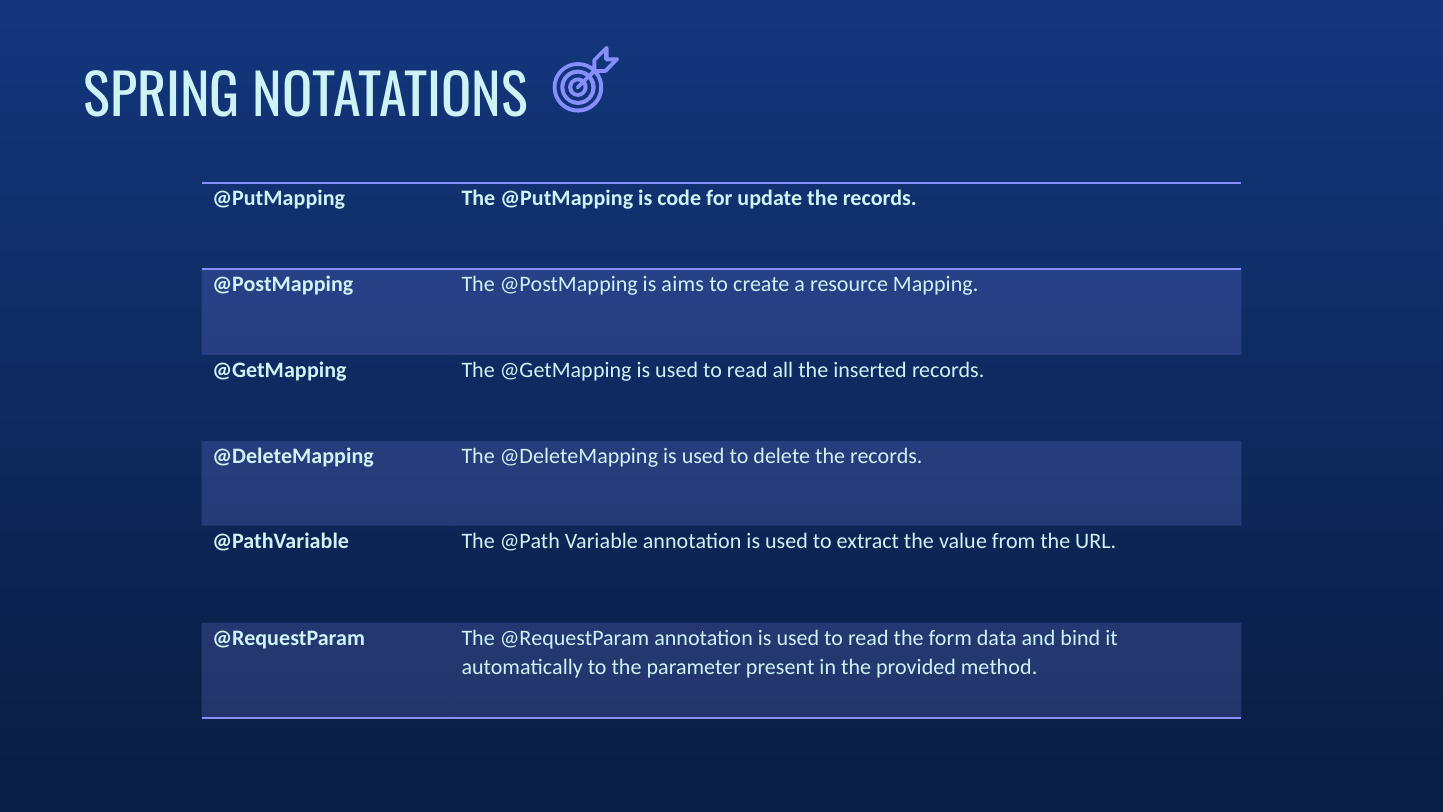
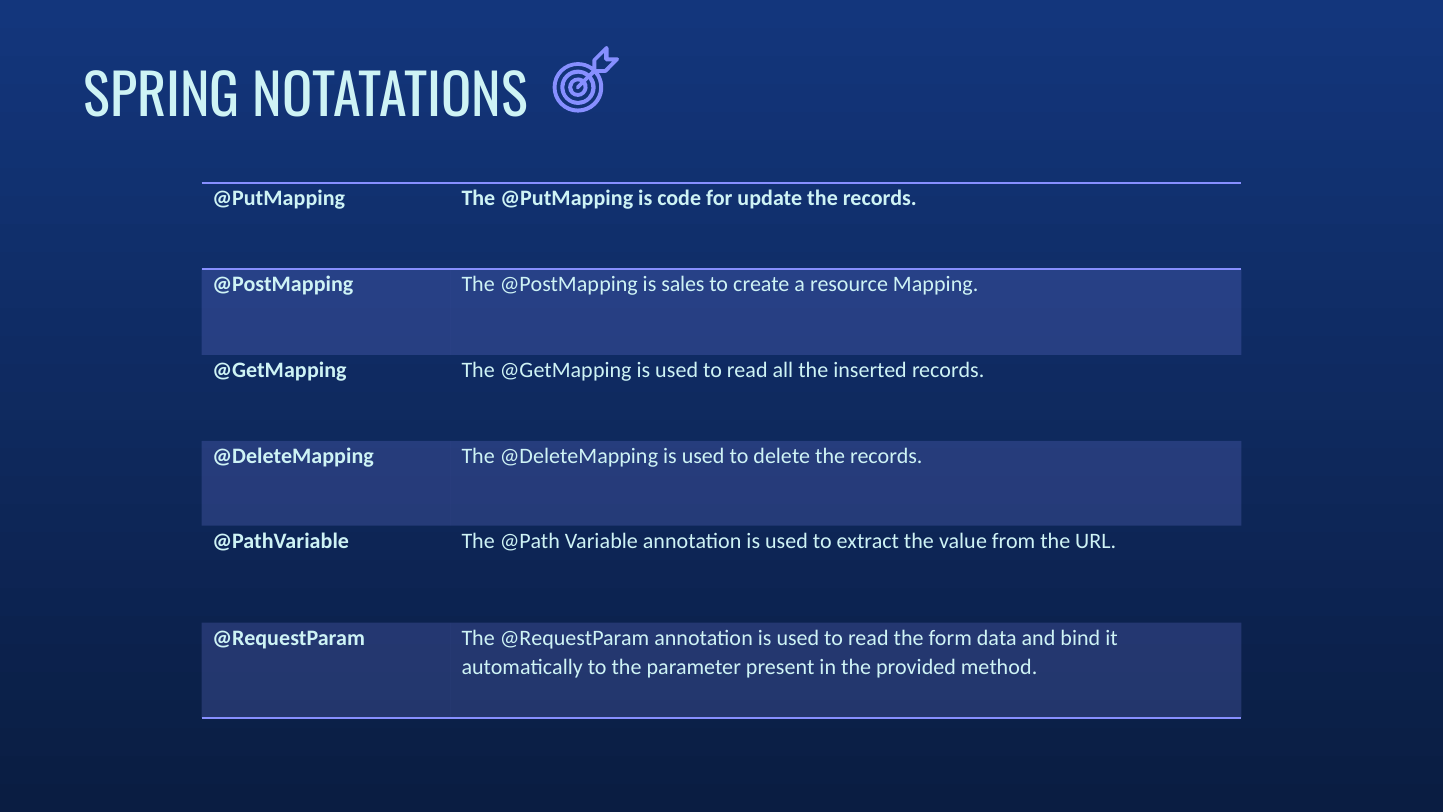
aims: aims -> sales
